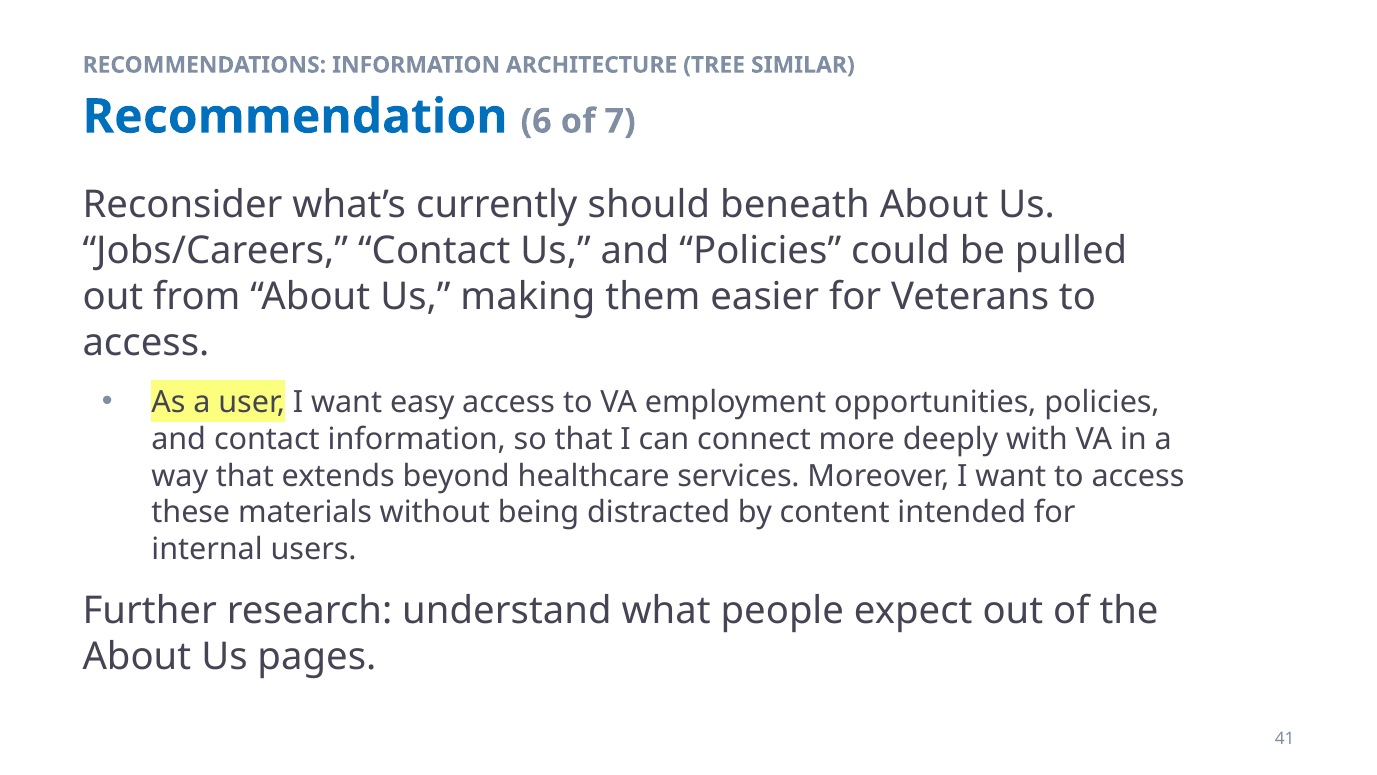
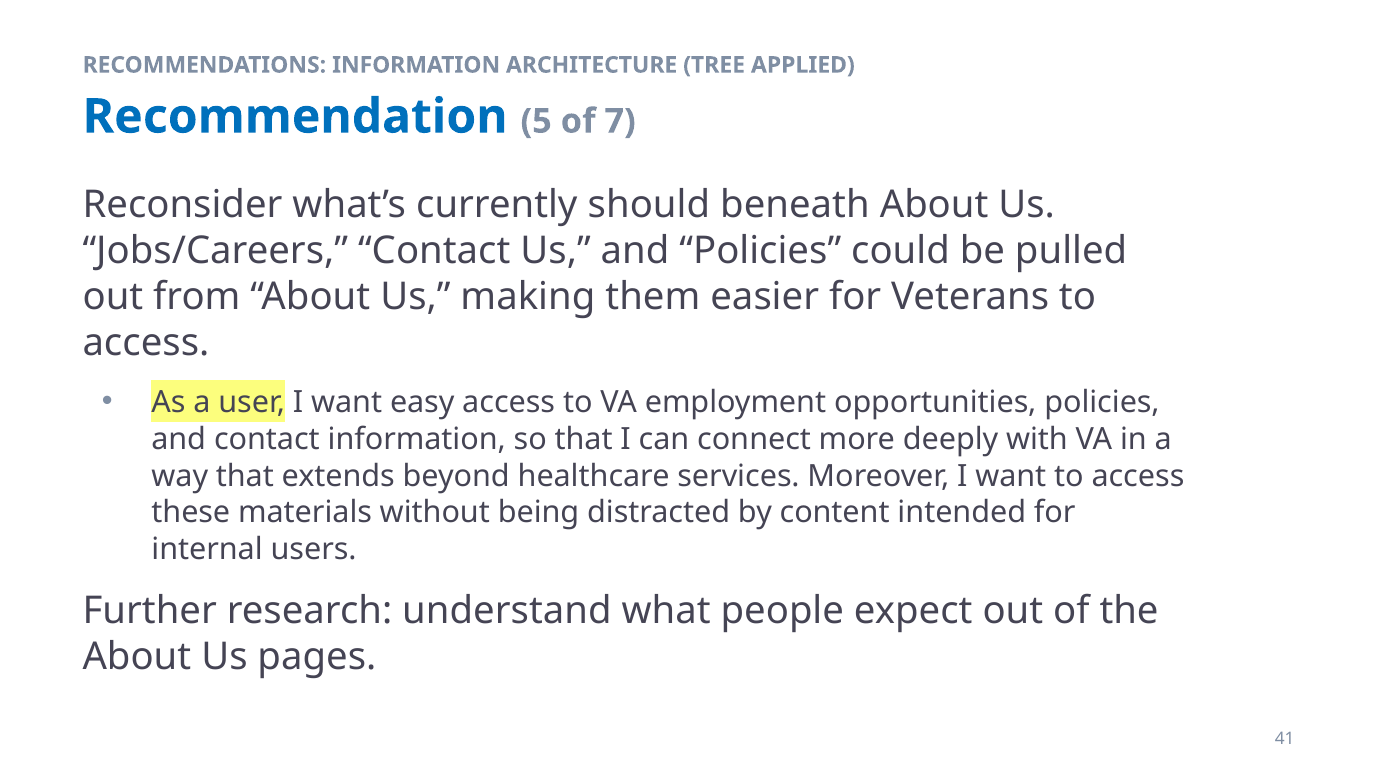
SIMILAR: SIMILAR -> APPLIED
6: 6 -> 5
